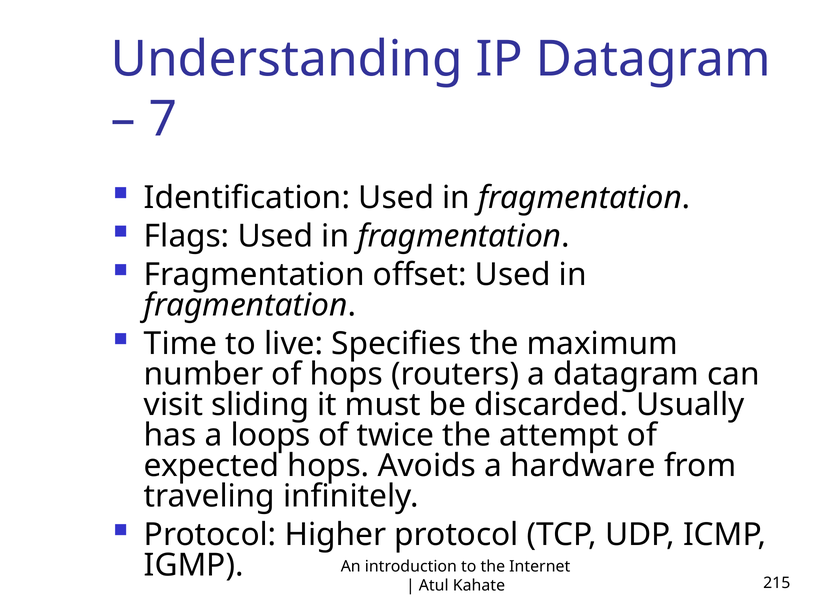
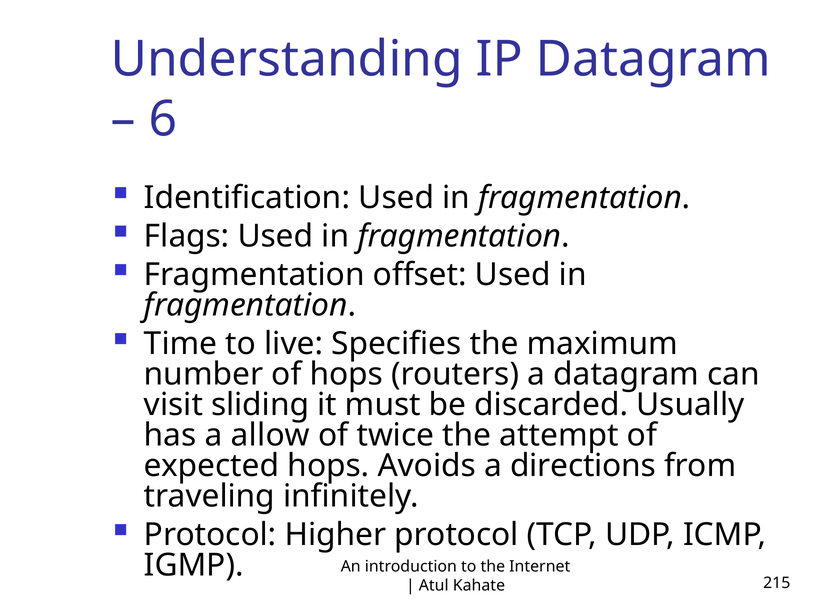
7: 7 -> 6
loops: loops -> allow
hardware: hardware -> directions
